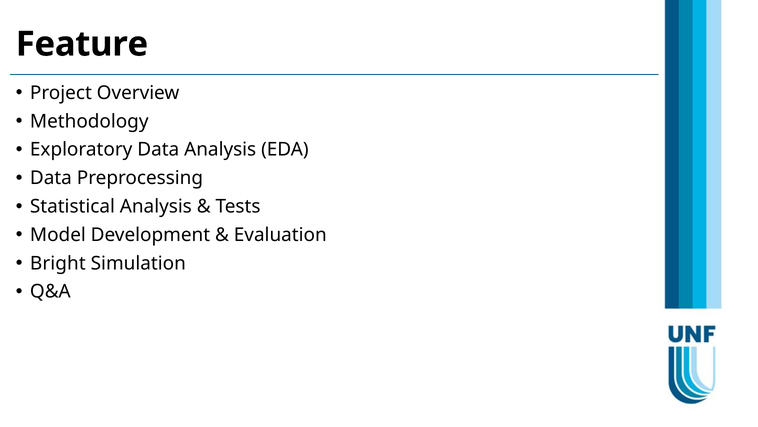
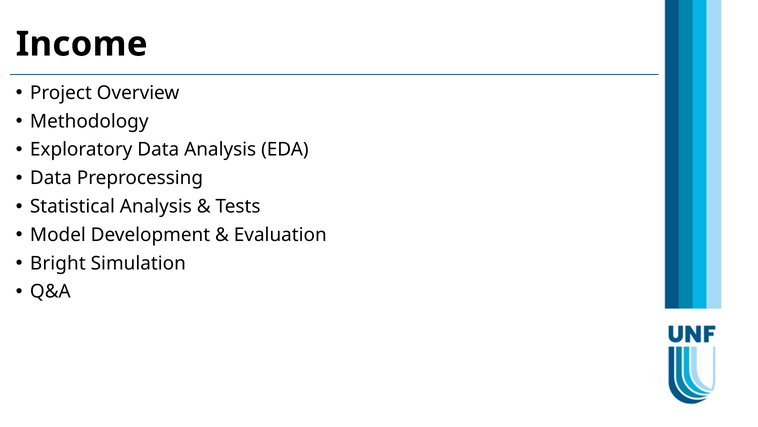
Feature: Feature -> Income
